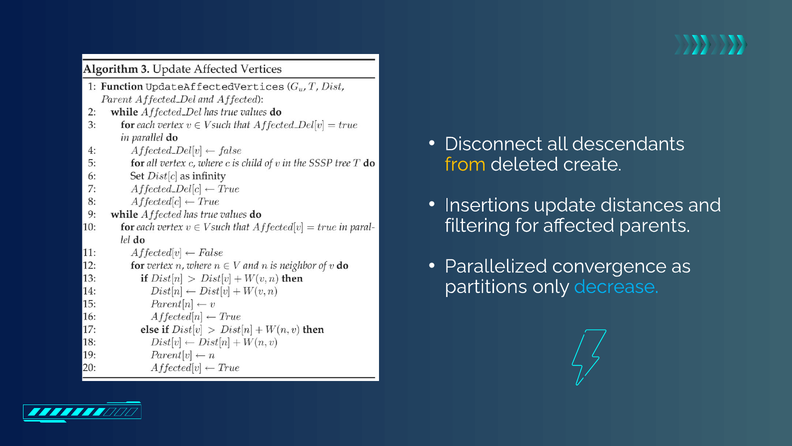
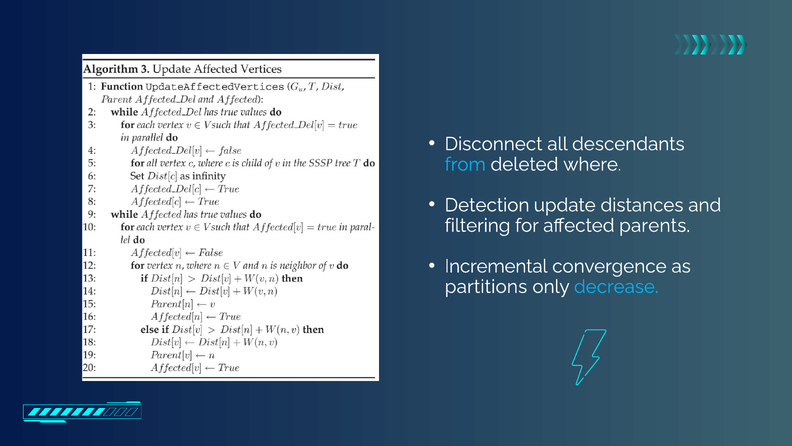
from colour: yellow -> light blue
create: create -> where
Insertions: Insertions -> Detection
Parallelized: Parallelized -> Incremental
